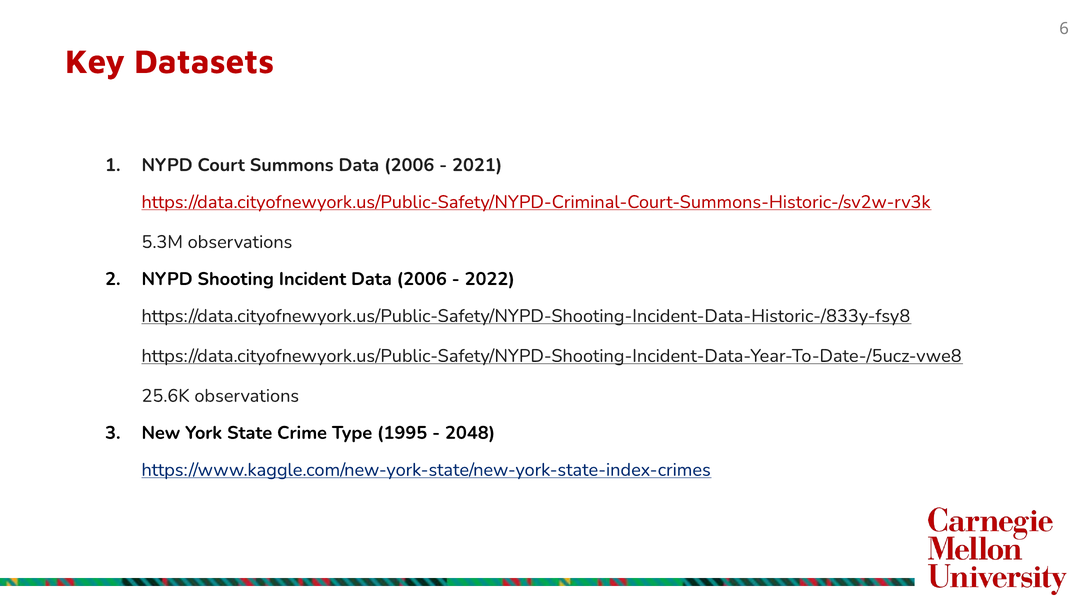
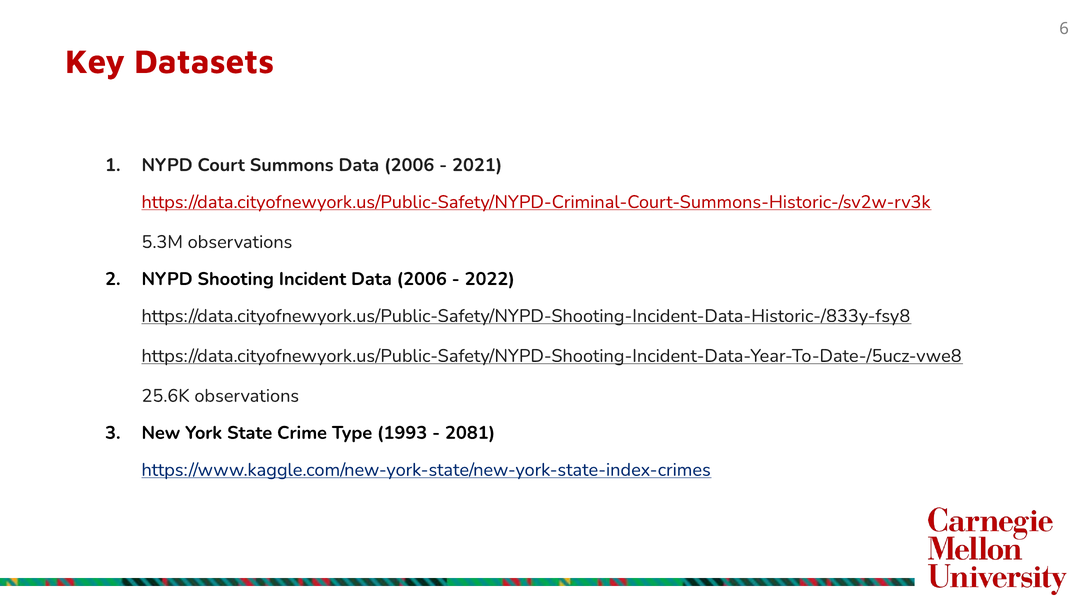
1995: 1995 -> 1993
2048: 2048 -> 2081
